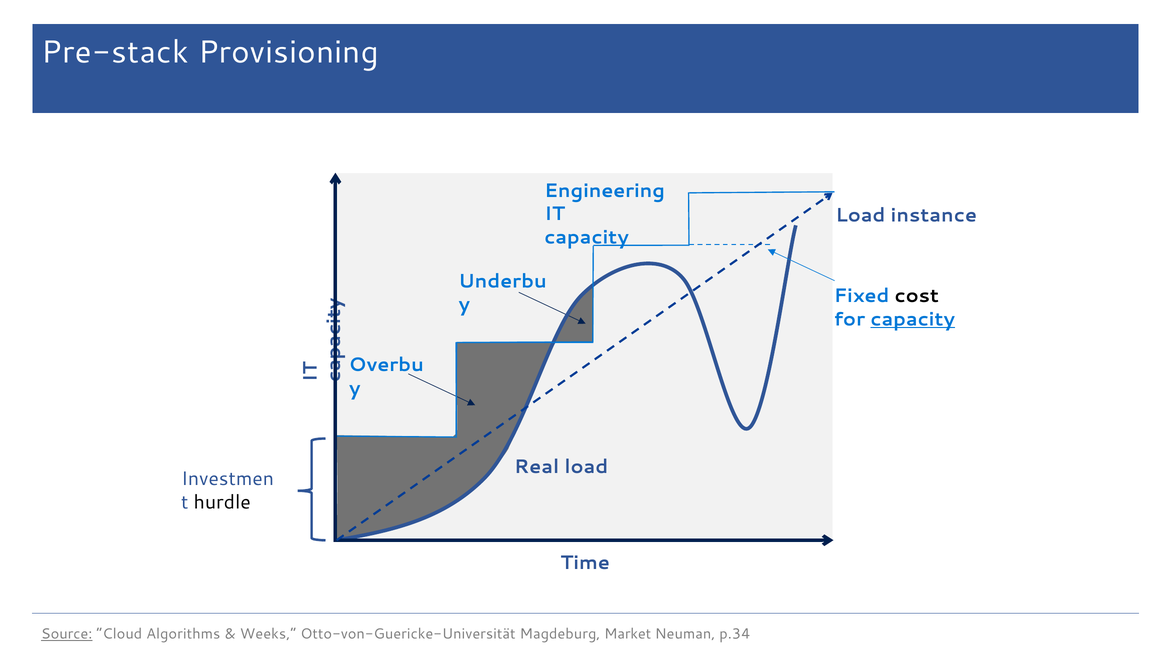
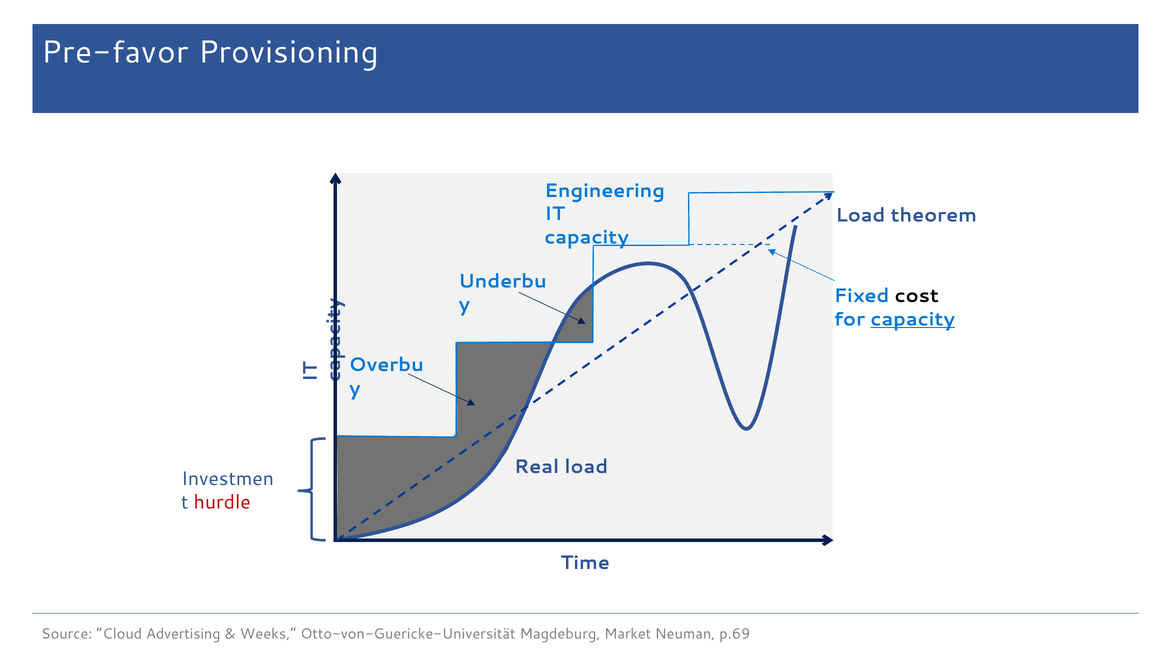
Pre-stack: Pre-stack -> Pre-favor
instance: instance -> theorem
hurdle colour: black -> red
Source underline: present -> none
Algorithms: Algorithms -> Advertising
p.34: p.34 -> p.69
